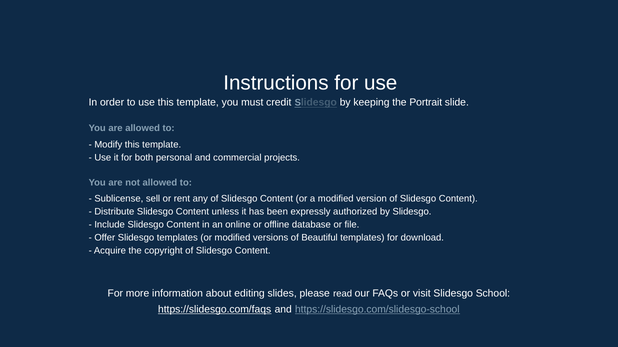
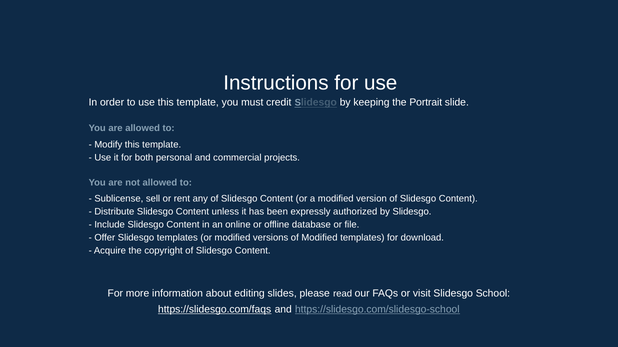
of Beautiful: Beautiful -> Modified
